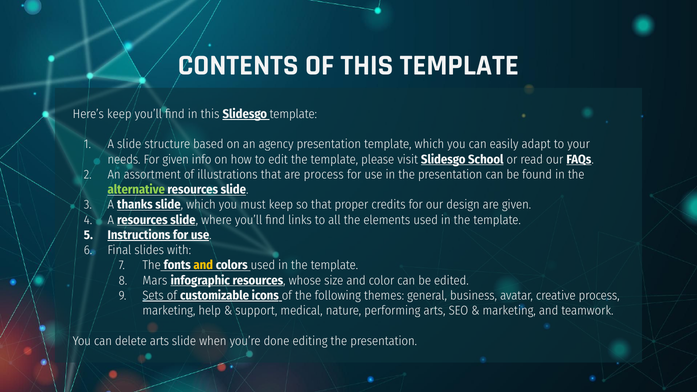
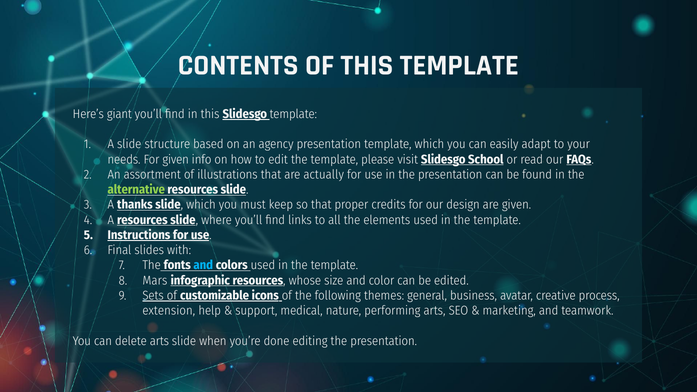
Here’s keep: keep -> giant
are process: process -> actually
and at (203, 265) colour: yellow -> light blue
marketing at (169, 311): marketing -> extension
